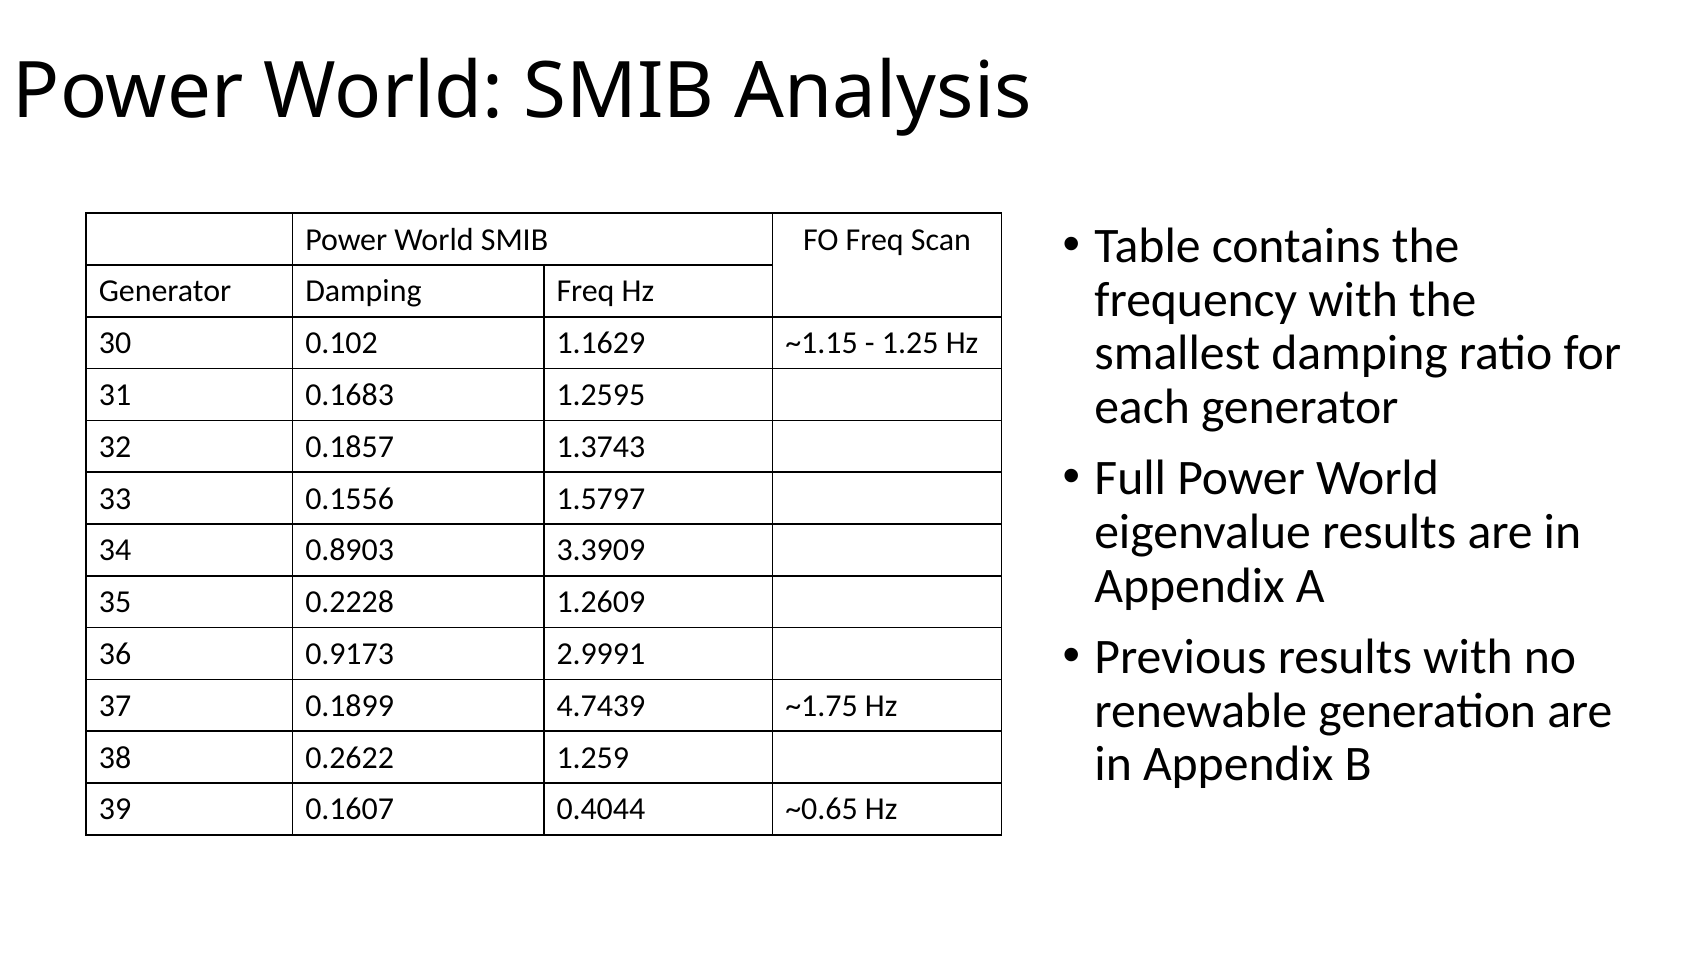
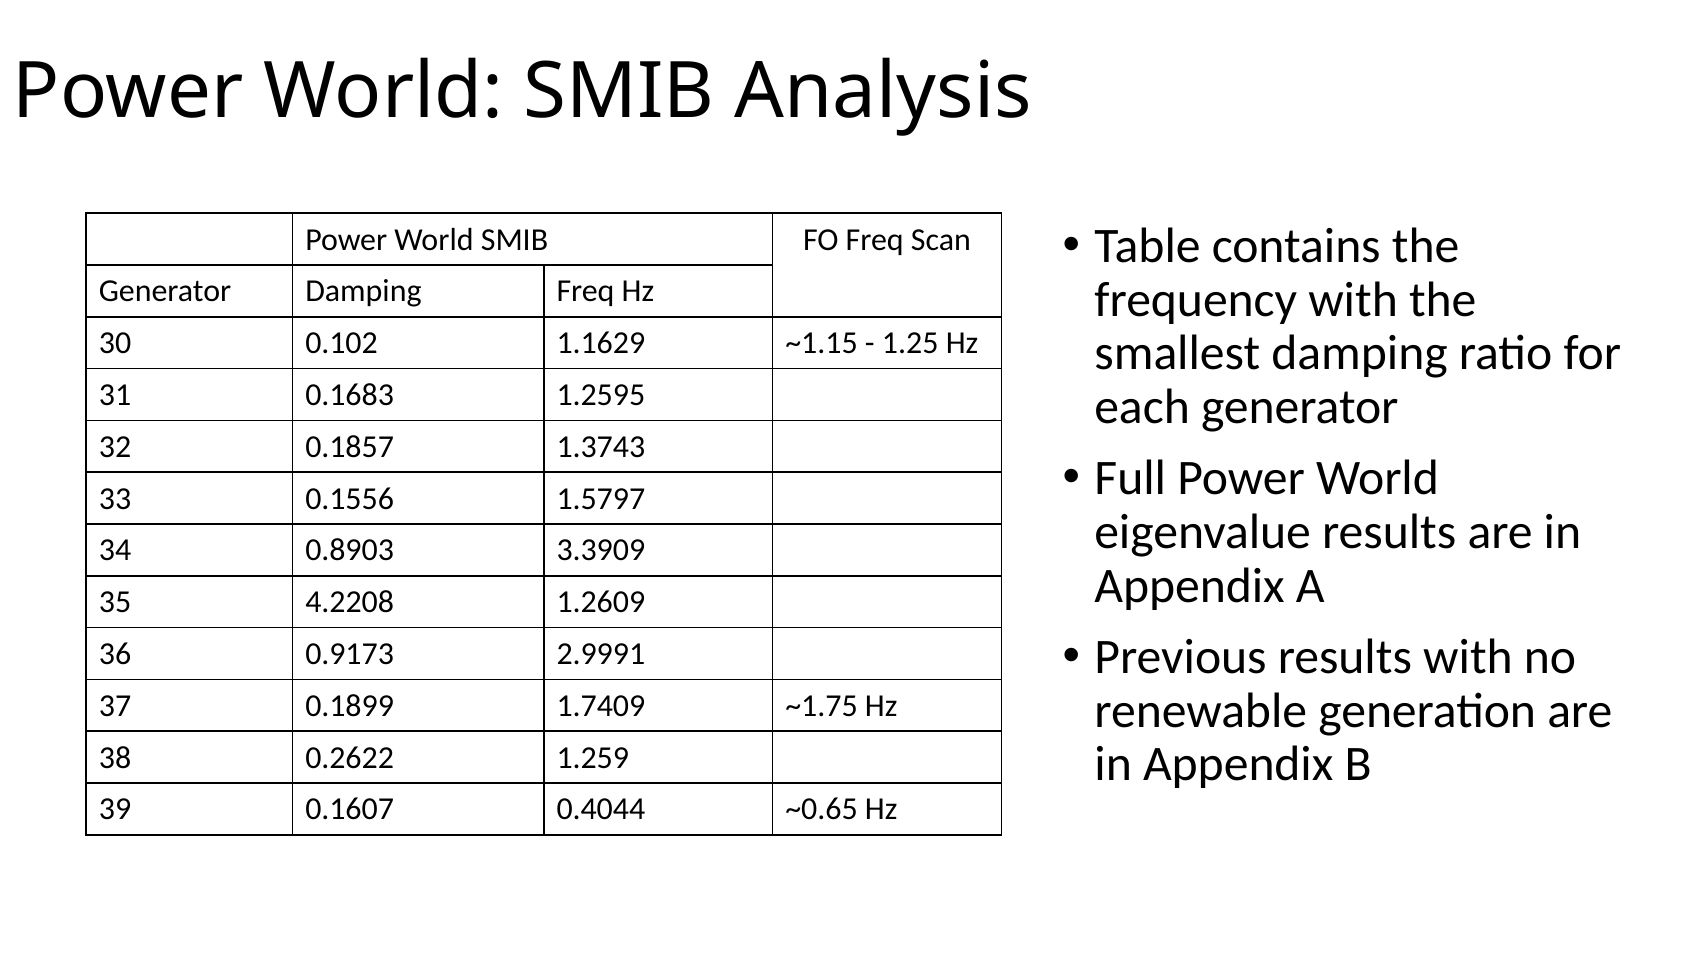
0.2228: 0.2228 -> 4.2208
4.7439: 4.7439 -> 1.7409
